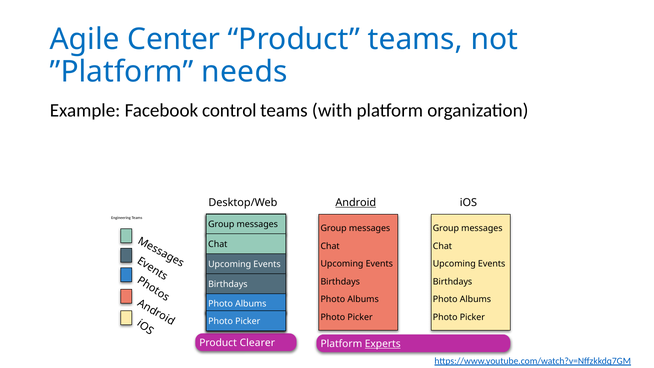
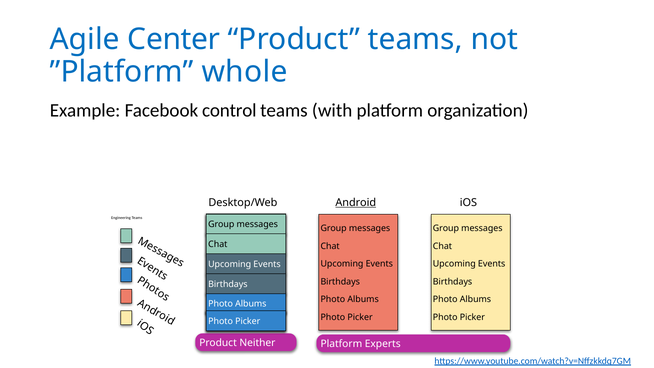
needs: needs -> whole
Clearer: Clearer -> Neither
Experts underline: present -> none
